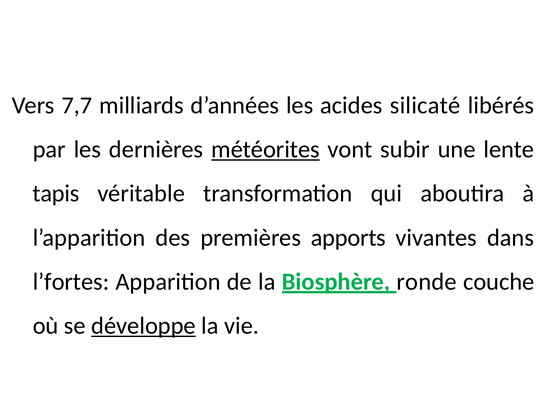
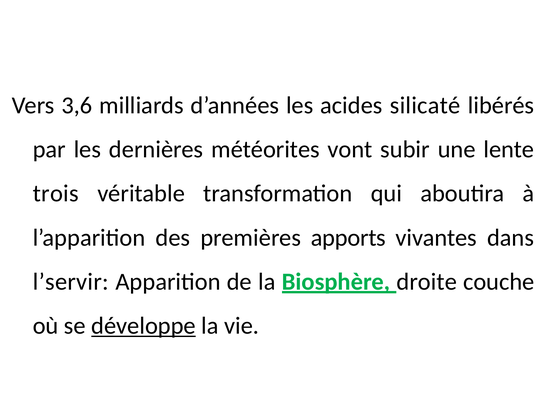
7,7: 7,7 -> 3,6
météorites underline: present -> none
tapis: tapis -> trois
l’fortes: l’fortes -> l’servir
ronde: ronde -> droite
